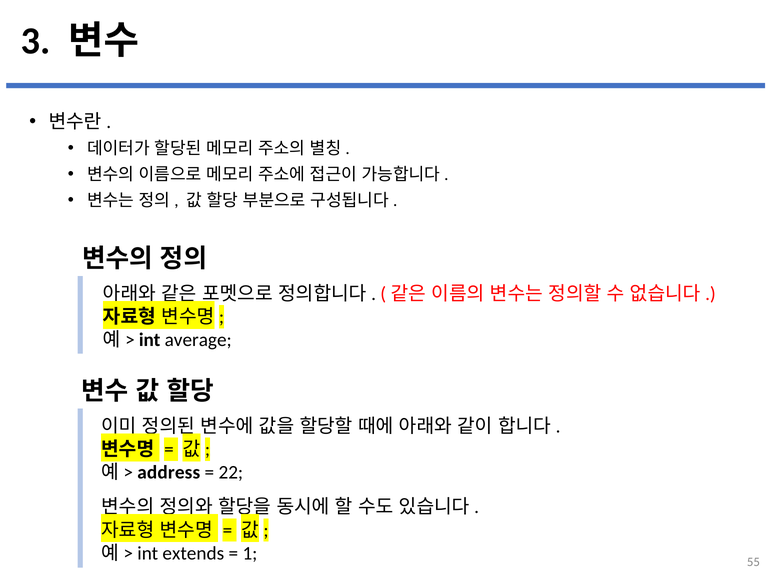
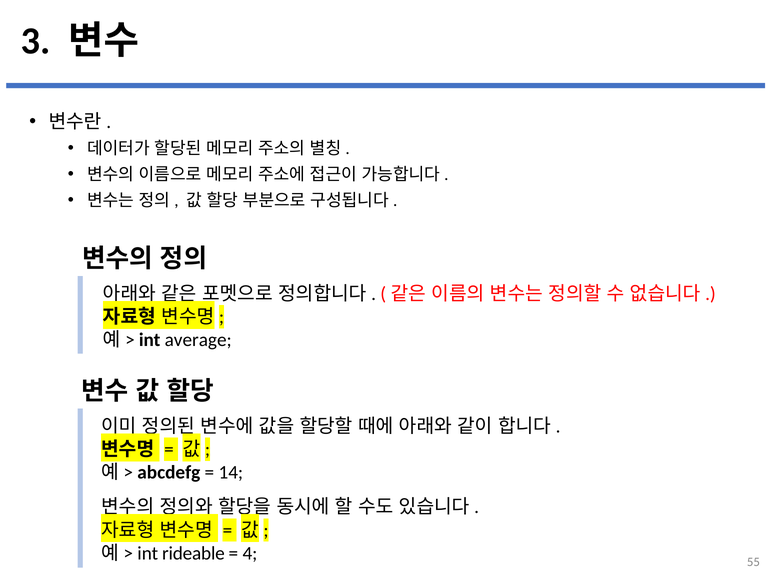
address: address -> abcdefg
22: 22 -> 14
extends: extends -> rideable
1: 1 -> 4
